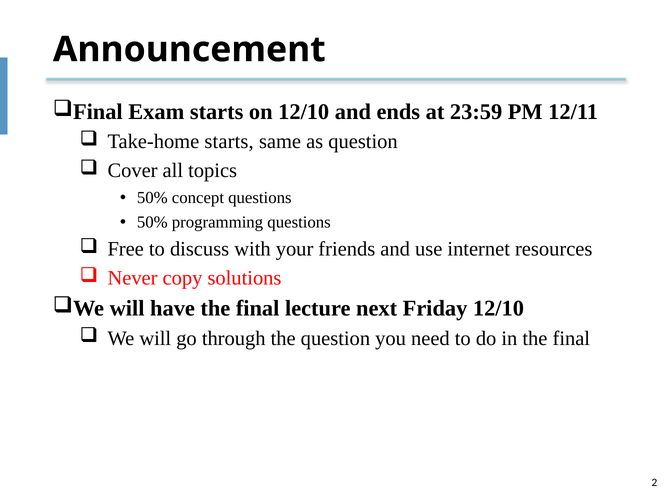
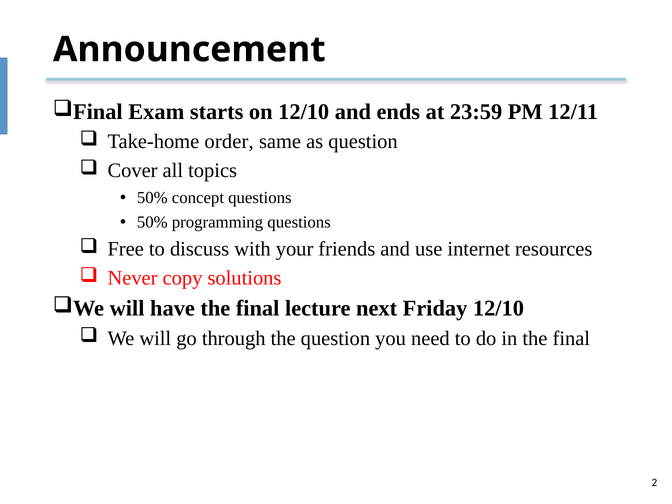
Take-home starts: starts -> order
